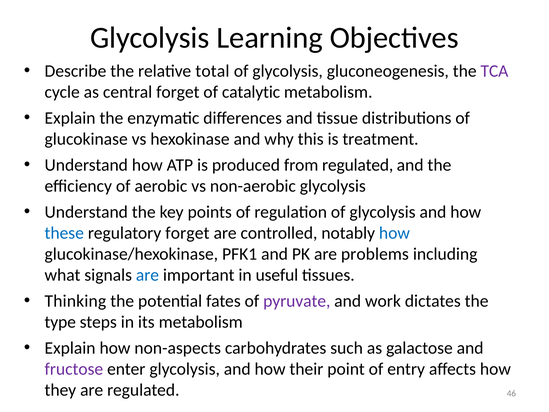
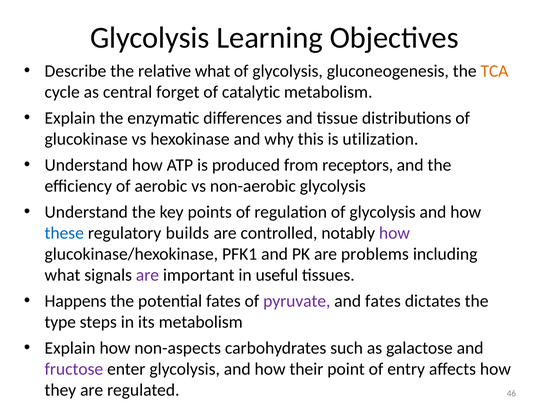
relative total: total -> what
TCA colour: purple -> orange
treatment: treatment -> utilization
from regulated: regulated -> receptors
regulatory forget: forget -> builds
how at (394, 233) colour: blue -> purple
are at (147, 275) colour: blue -> purple
Thinking: Thinking -> Happens
and work: work -> fates
